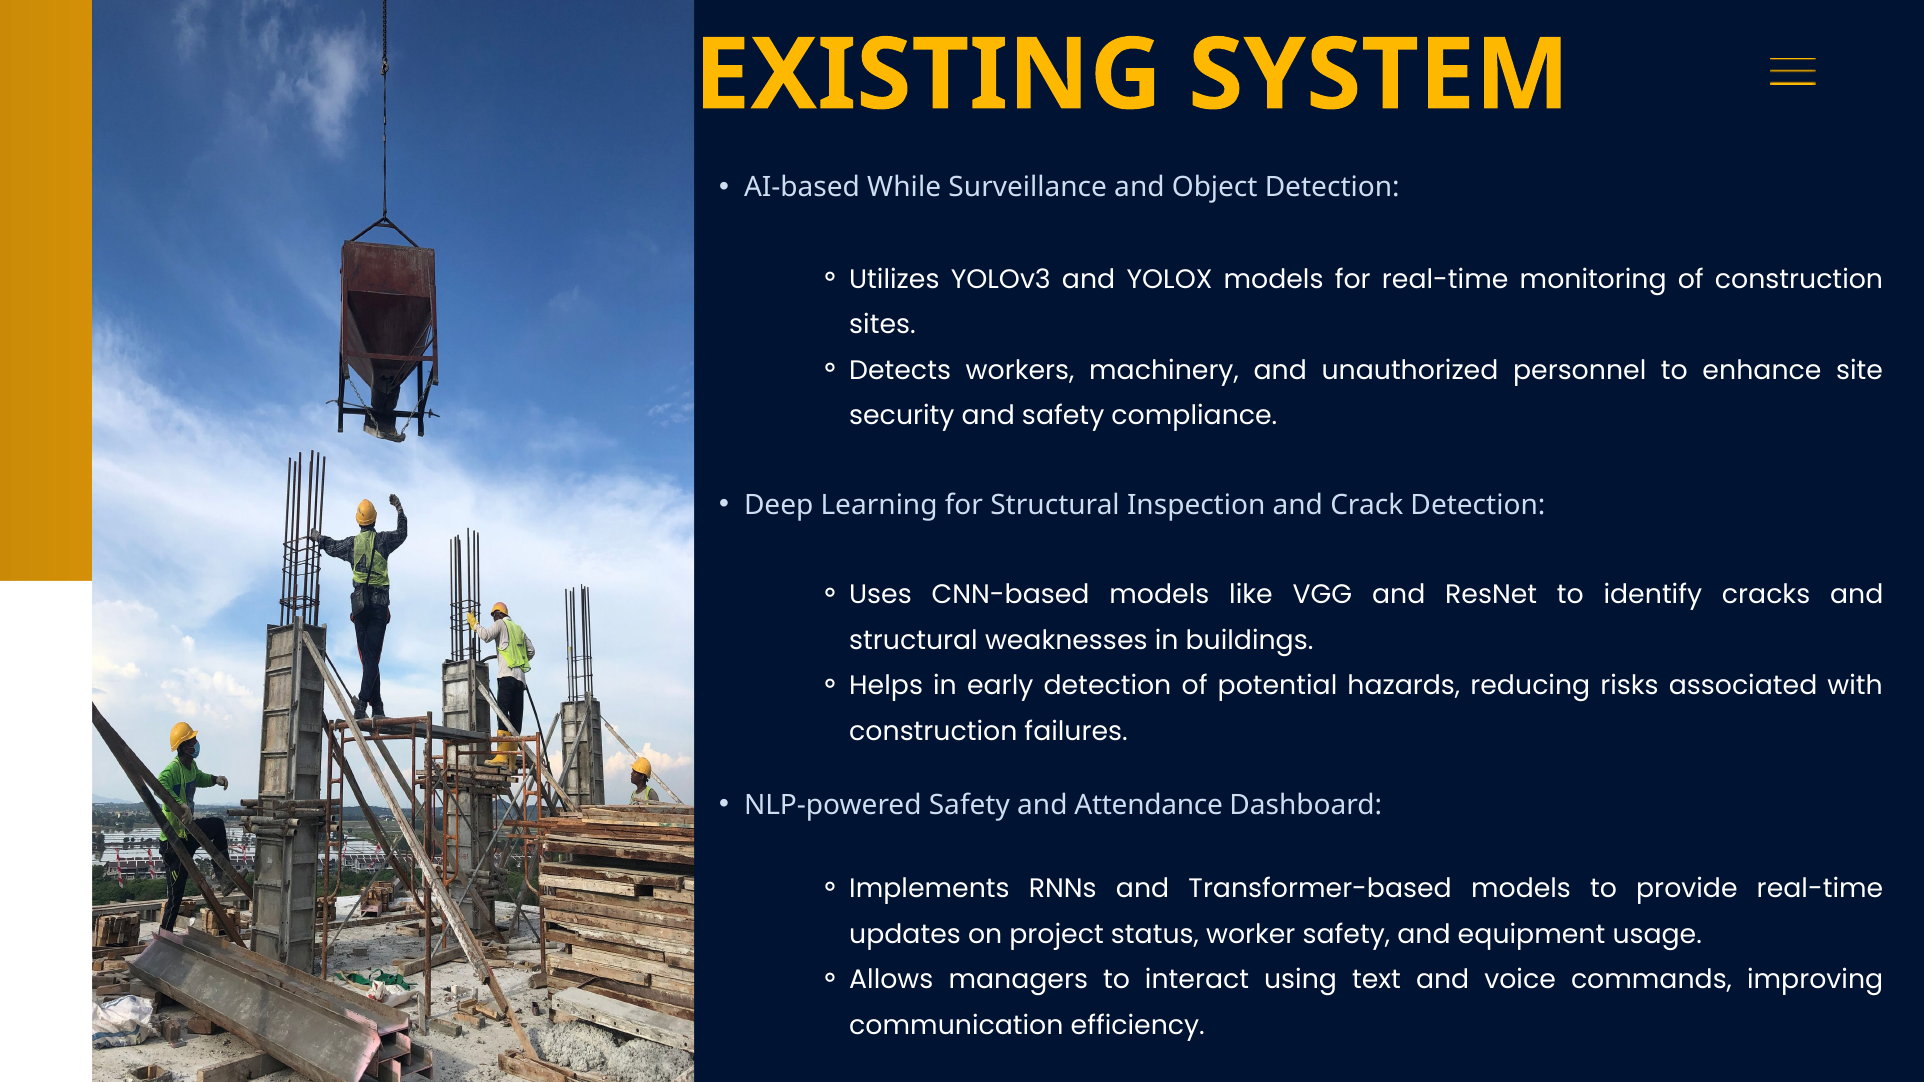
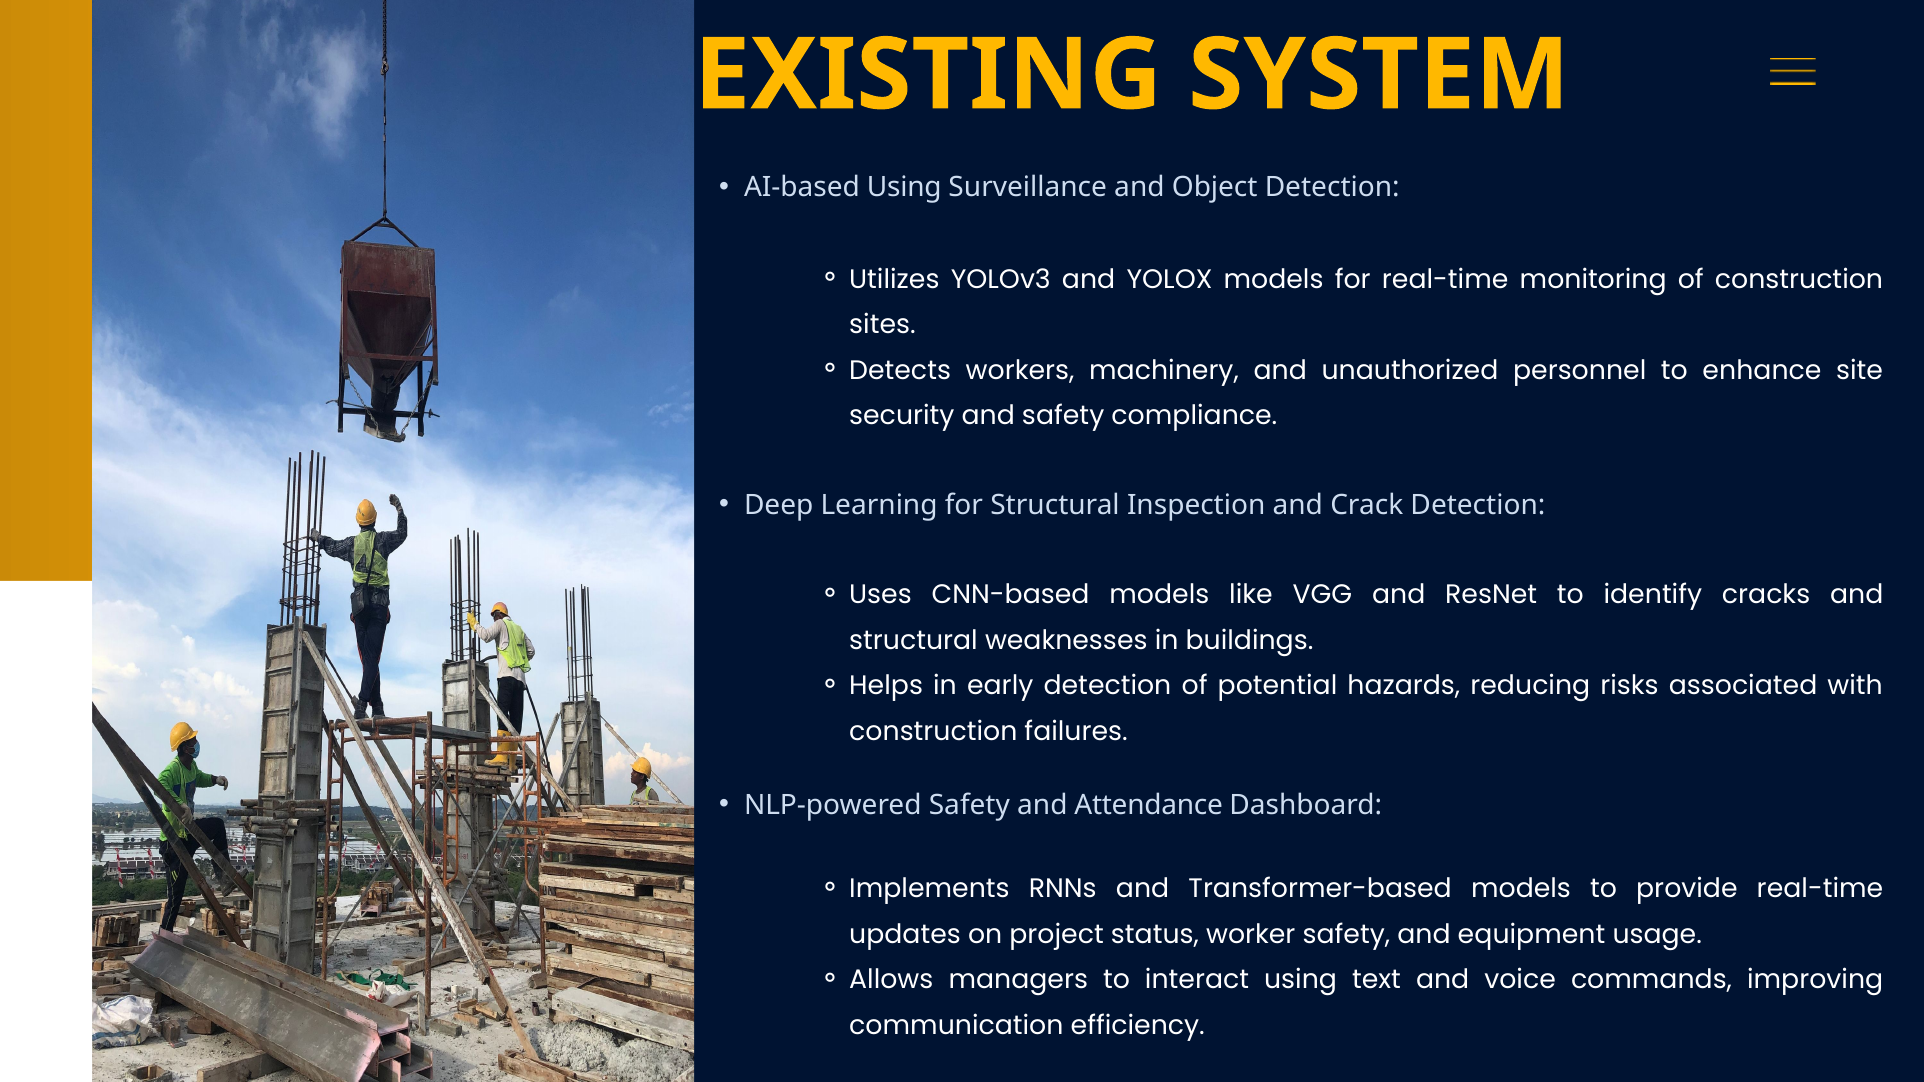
AI-based While: While -> Using
